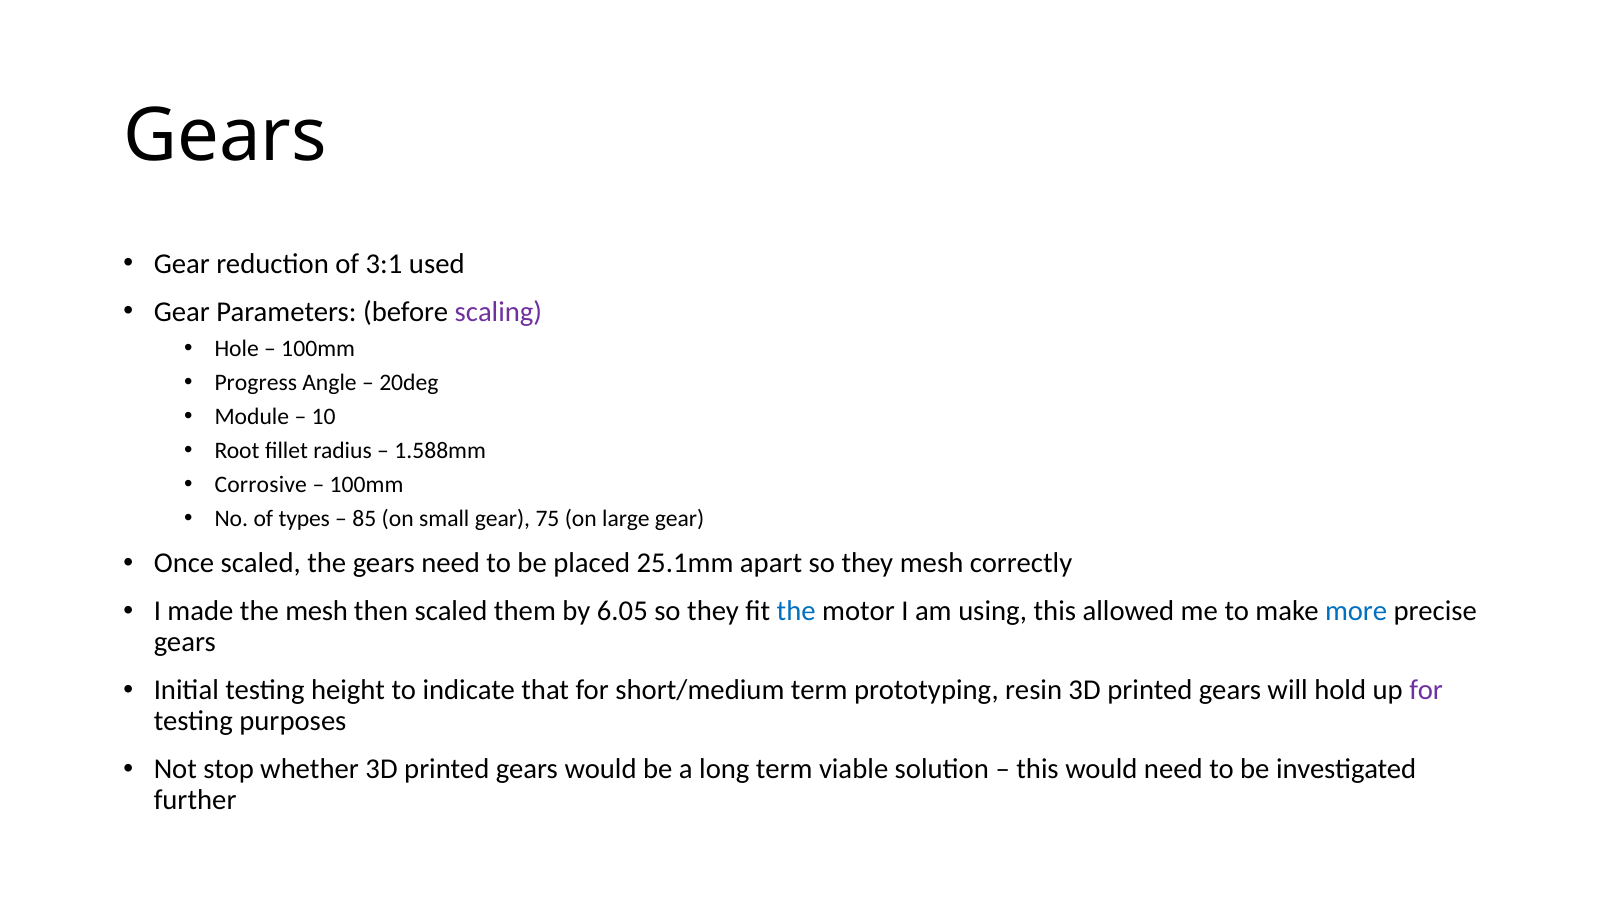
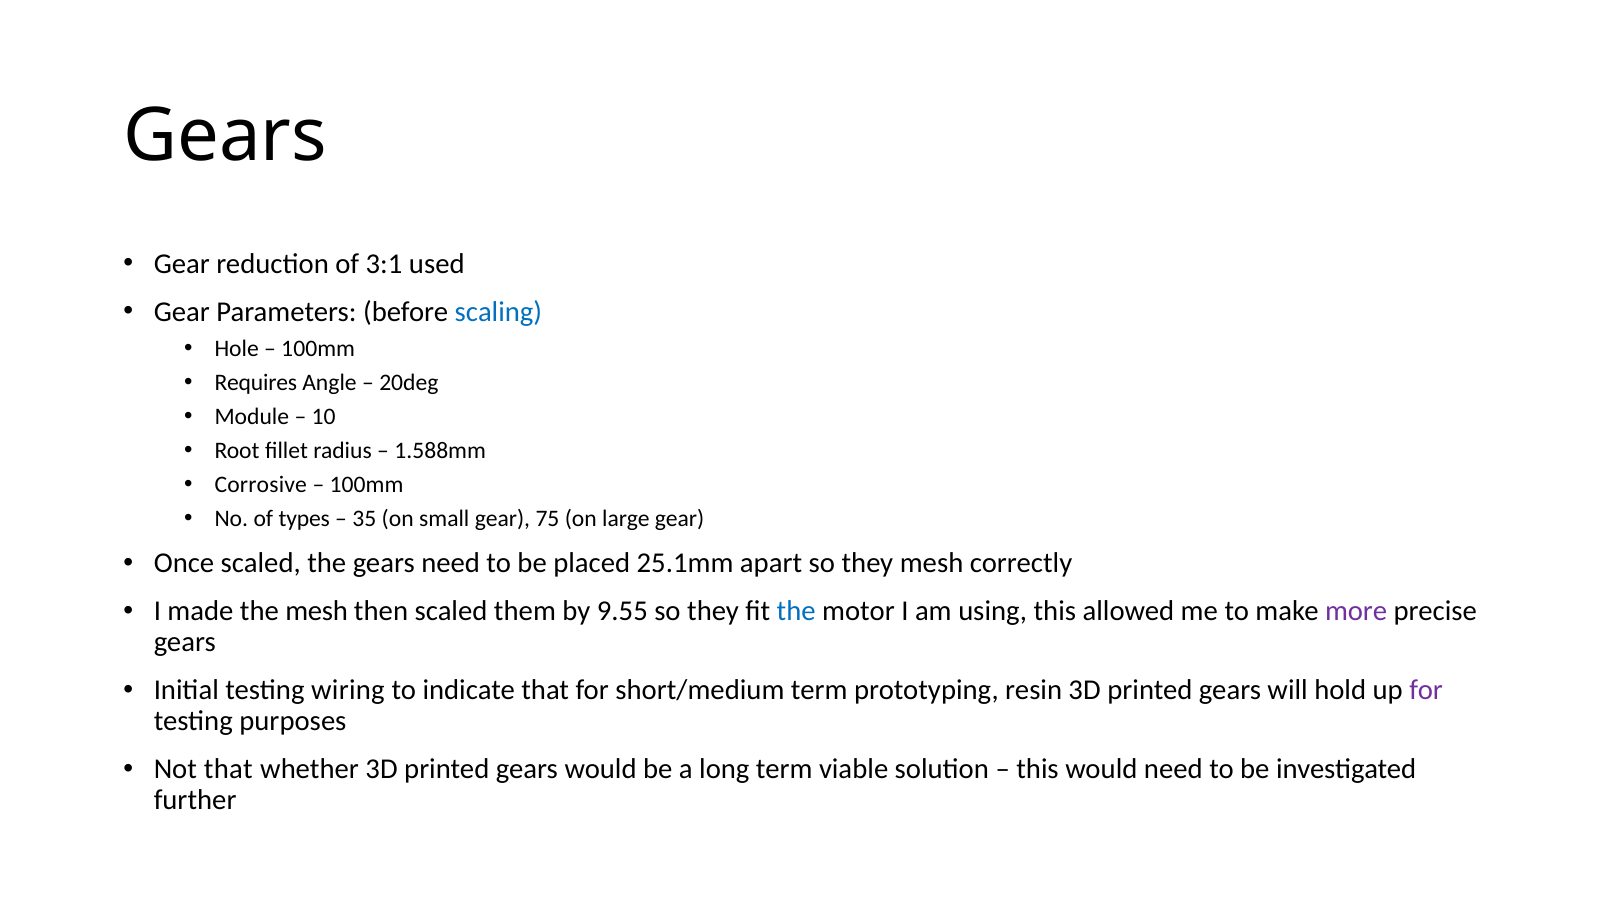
scaling colour: purple -> blue
Progress: Progress -> Requires
85: 85 -> 35
6.05: 6.05 -> 9.55
more colour: blue -> purple
height: height -> wiring
Not stop: stop -> that
